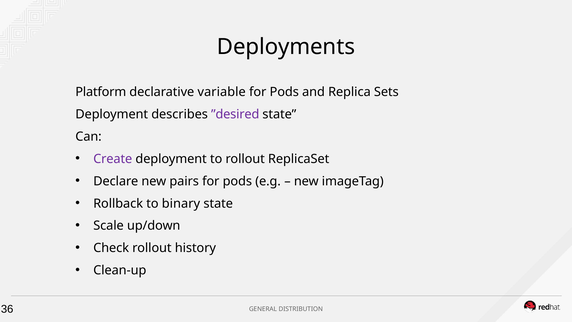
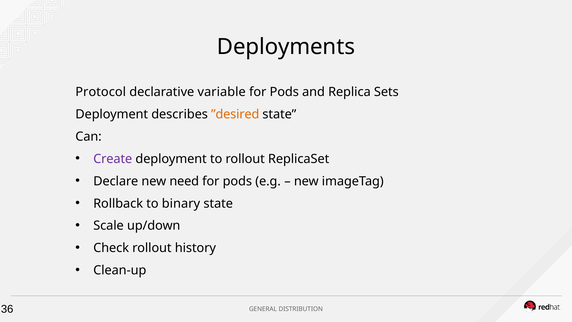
Platform: Platform -> Protocol
”desired colour: purple -> orange
pairs: pairs -> need
